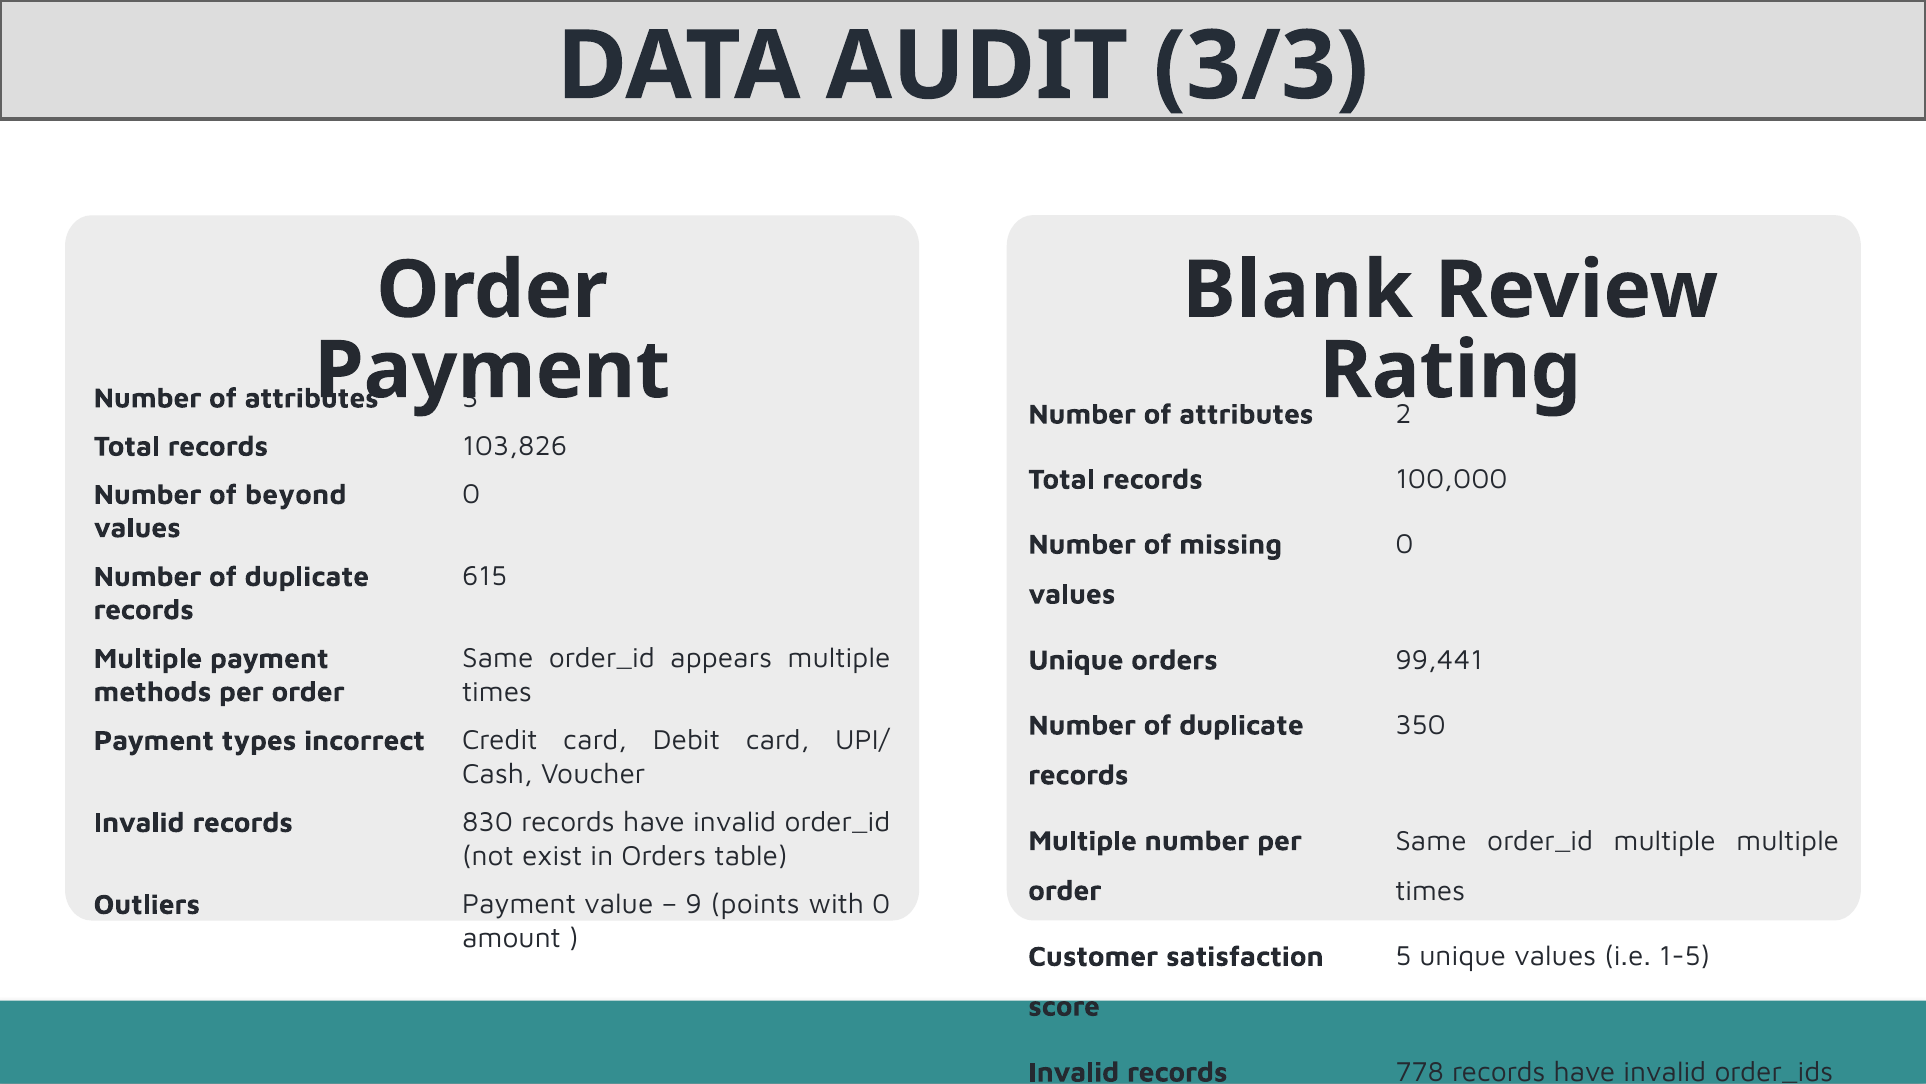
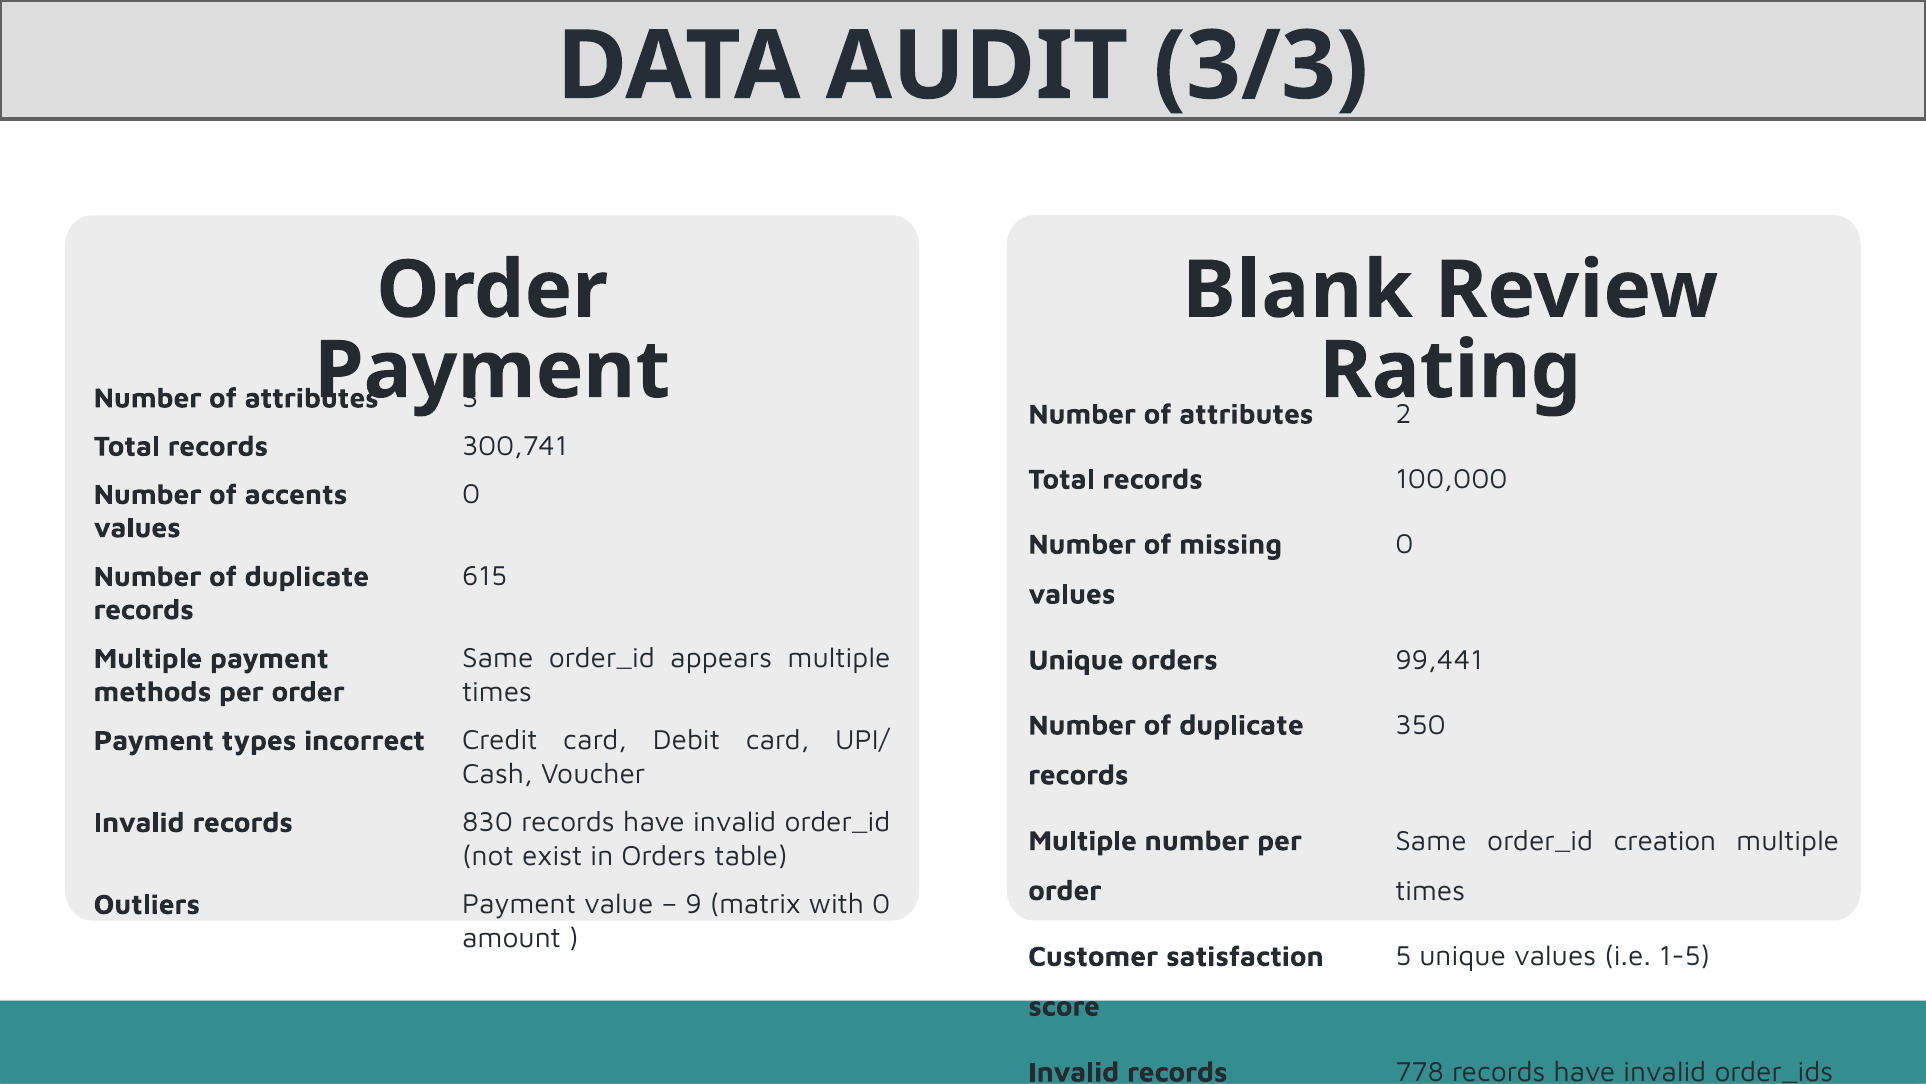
103,826: 103,826 -> 300,741
beyond: beyond -> accents
multiple at (1665, 840): multiple -> creation
points: points -> matrix
